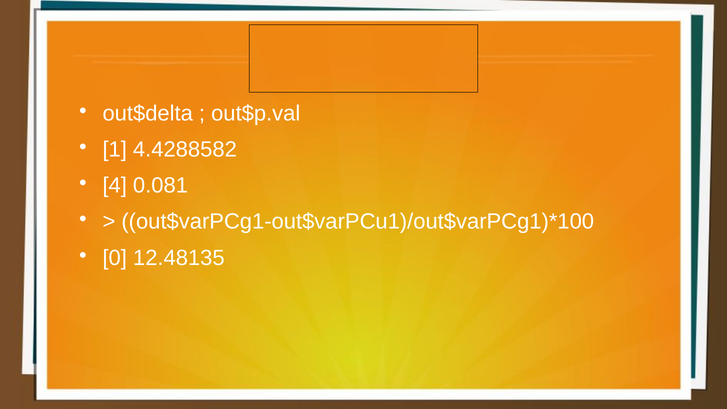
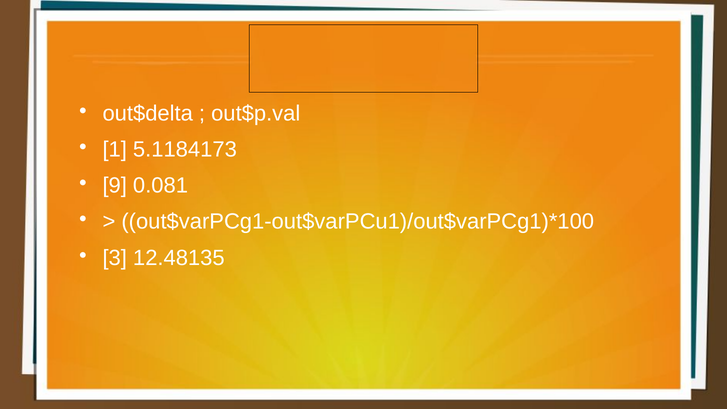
4.4288582: 4.4288582 -> 5.1184173
4: 4 -> 9
0: 0 -> 3
